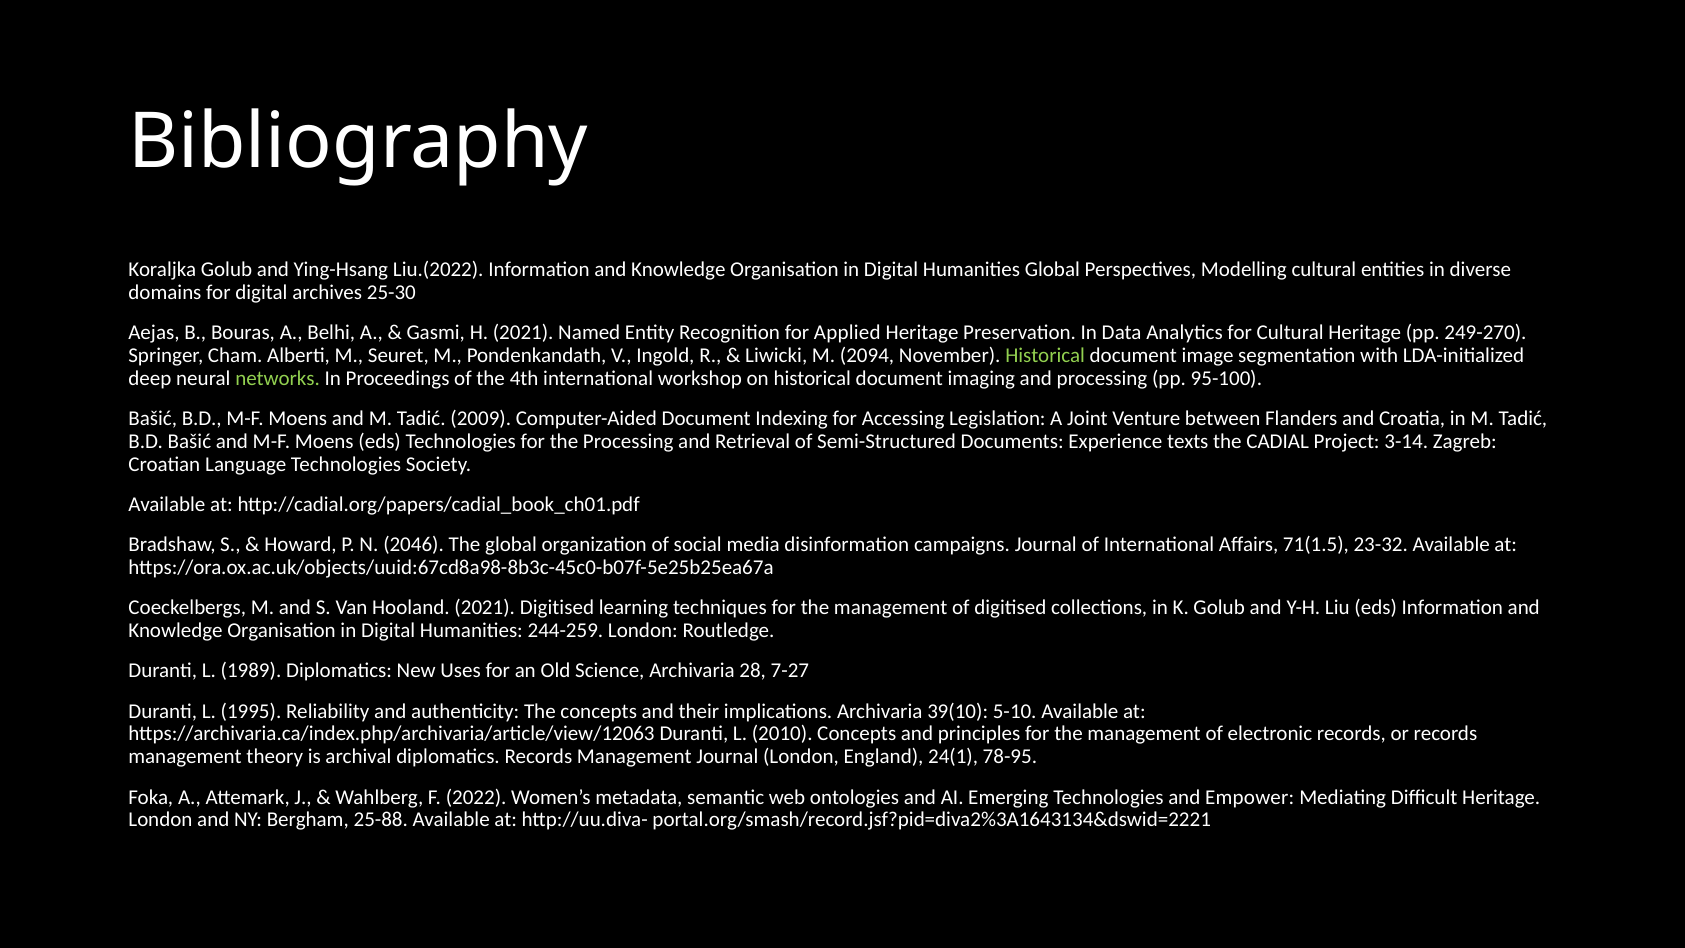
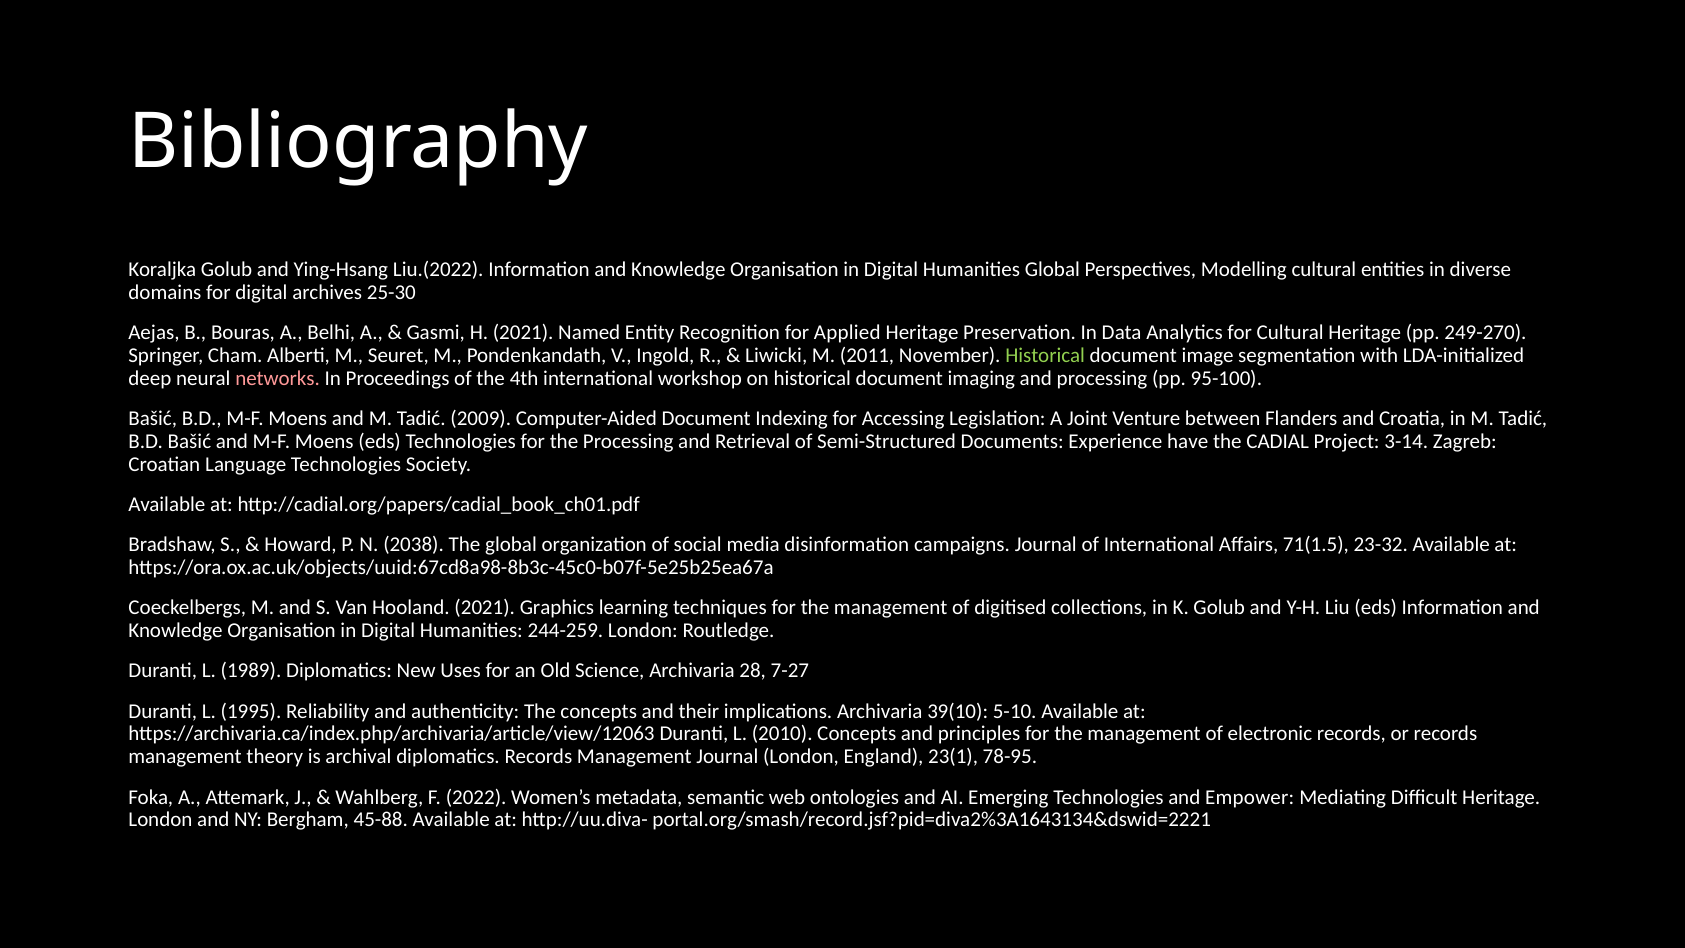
2094: 2094 -> 2011
networks colour: light green -> pink
texts: texts -> have
2046: 2046 -> 2038
2021 Digitised: Digitised -> Graphics
24(1: 24(1 -> 23(1
25-88: 25-88 -> 45-88
